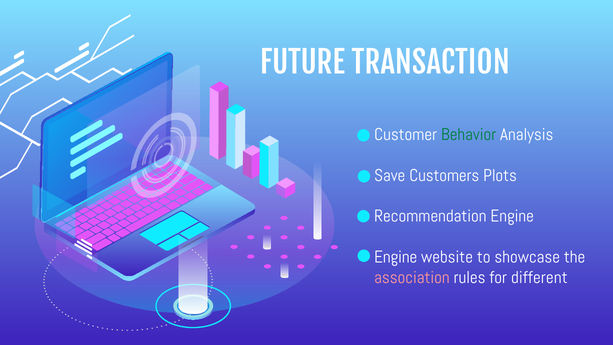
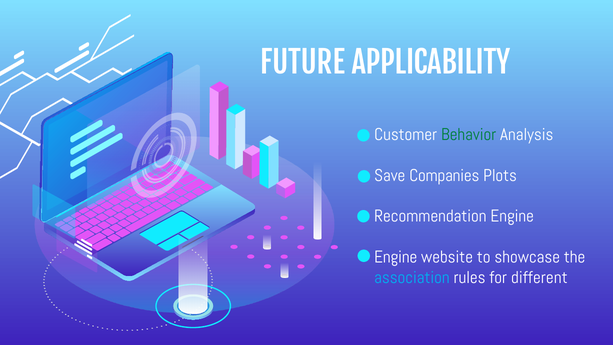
TRANSACTION: TRANSACTION -> APPLICABILITY
Customers: Customers -> Companies
association colour: pink -> light blue
